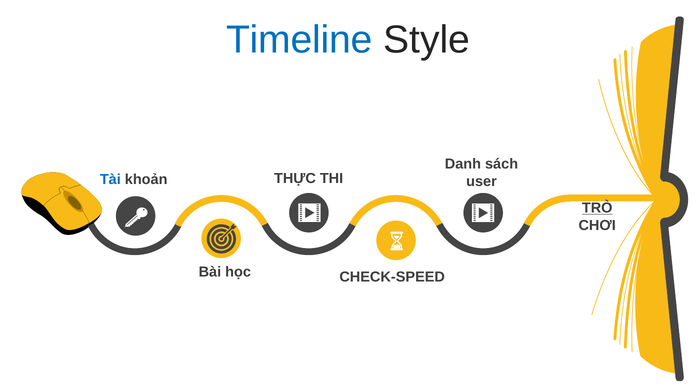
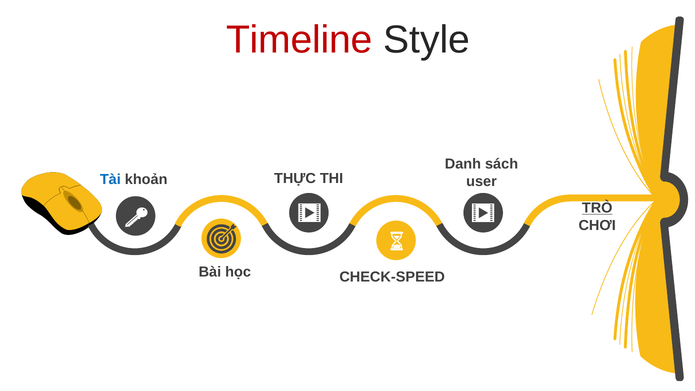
Timeline colour: blue -> red
